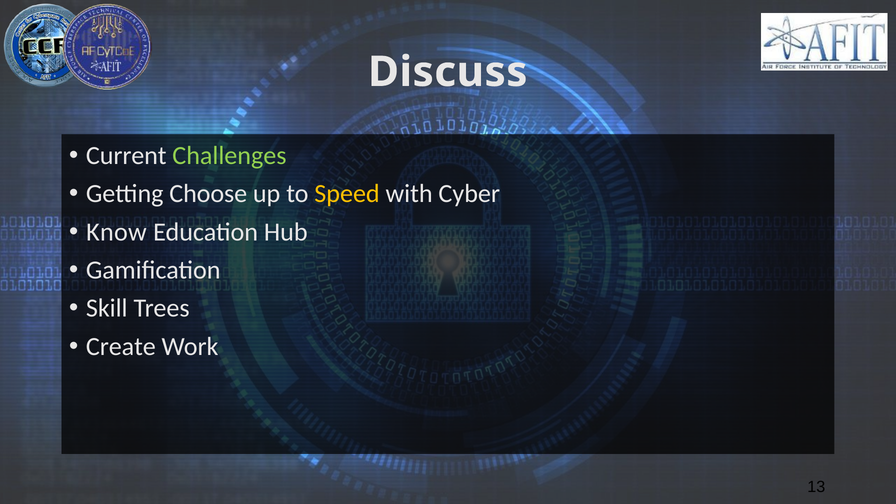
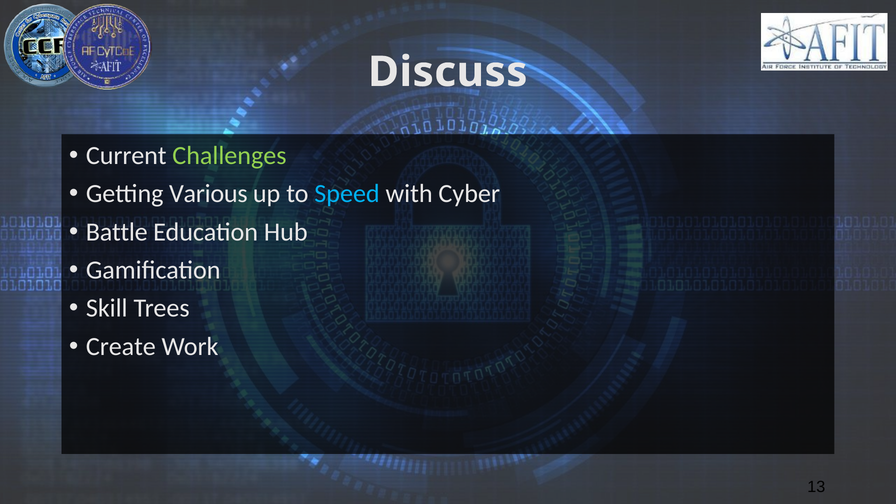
Choose: Choose -> Various
Speed colour: yellow -> light blue
Know: Know -> Battle
